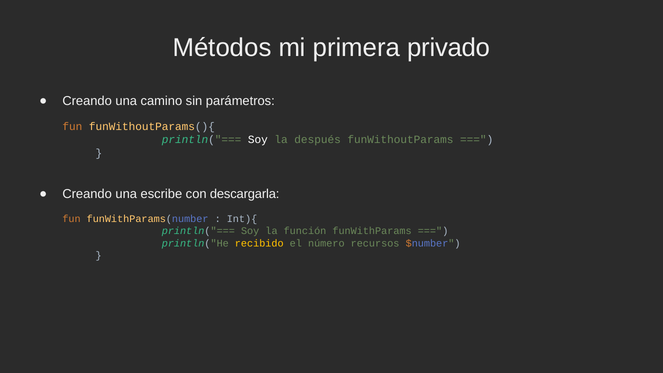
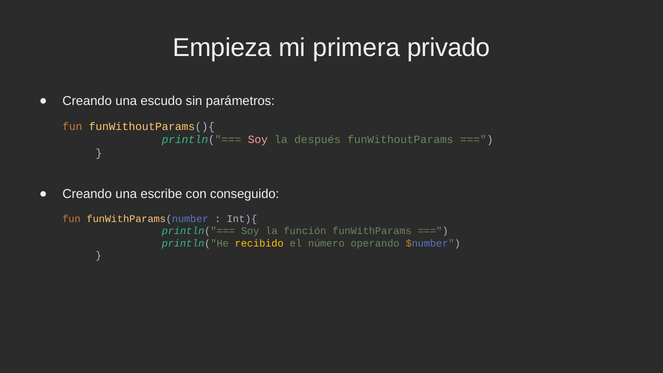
Métodos: Métodos -> Empieza
camino: camino -> escudo
Soy at (258, 140) colour: white -> pink
descargarla: descargarla -> conseguido
recursos: recursos -> operando
